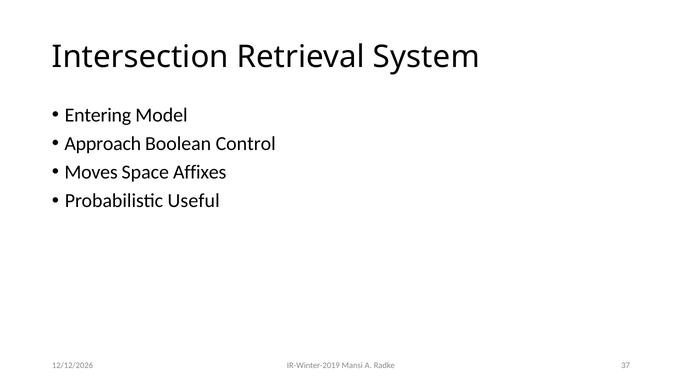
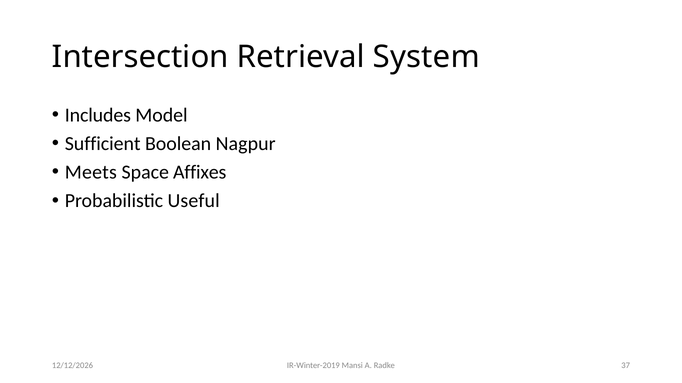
Entering: Entering -> Includes
Approach: Approach -> Sufficient
Control: Control -> Nagpur
Moves: Moves -> Meets
